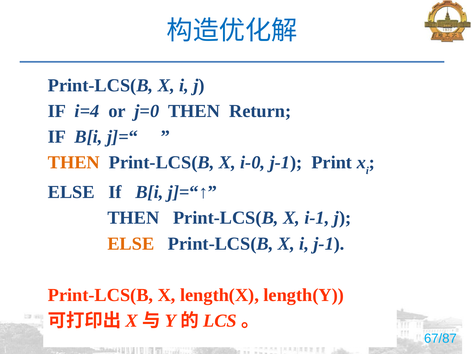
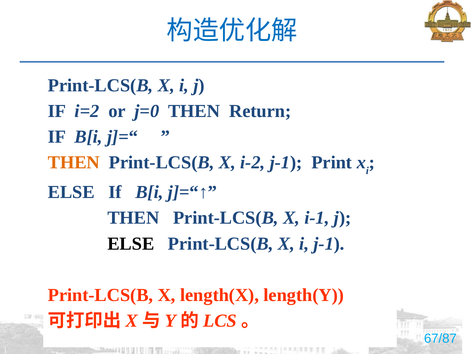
i=4: i=4 -> i=2
i-0: i-0 -> i-2
ELSE at (131, 244) colour: orange -> black
